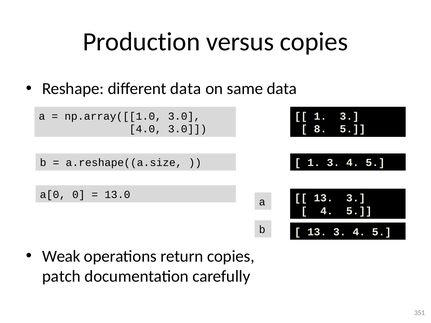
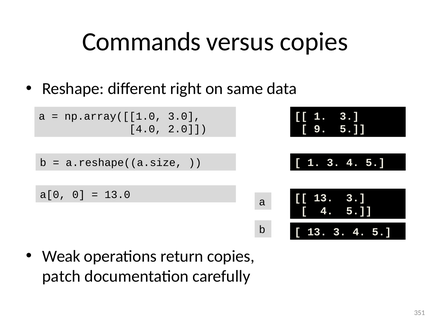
Production: Production -> Commands
different data: data -> right
4.0 3.0: 3.0 -> 2.0
8: 8 -> 9
